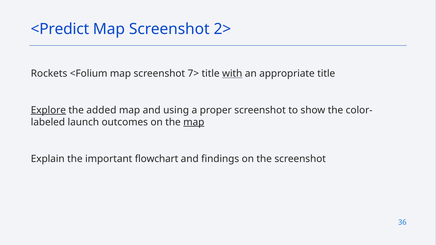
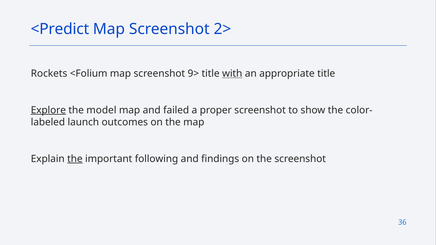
7>: 7> -> 9>
added: added -> model
using: using -> failed
map at (194, 122) underline: present -> none
the at (75, 159) underline: none -> present
flowchart: flowchart -> following
